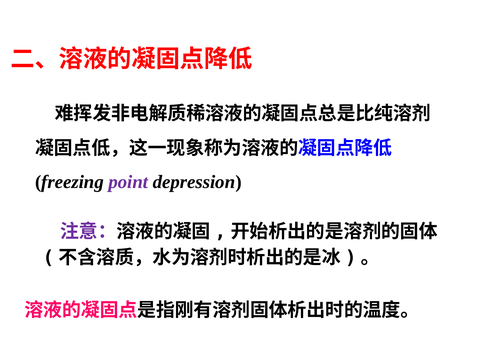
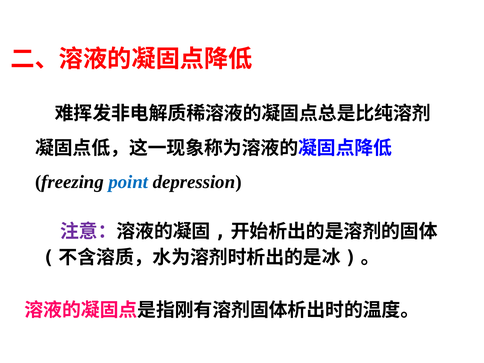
point colour: purple -> blue
